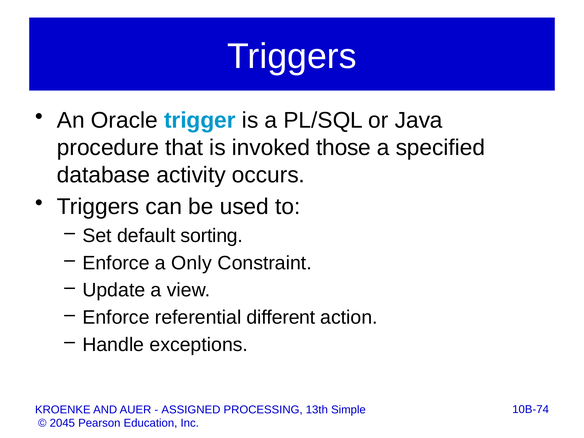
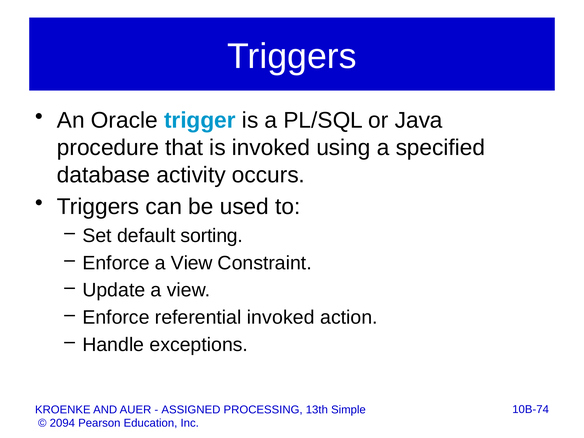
those: those -> using
Enforce a Only: Only -> View
referential different: different -> invoked
2045: 2045 -> 2094
